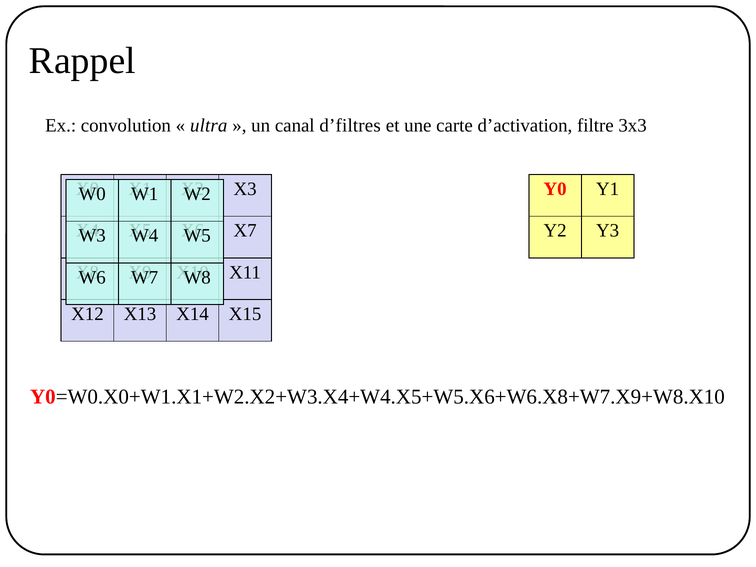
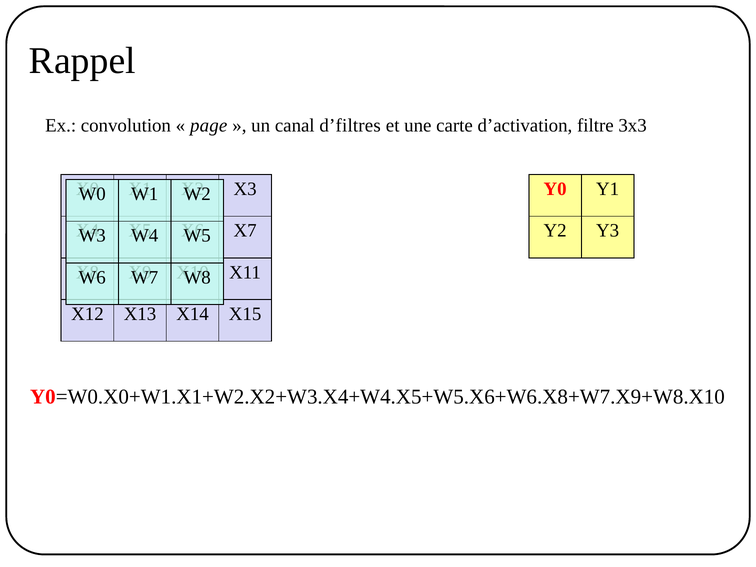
ultra: ultra -> page
